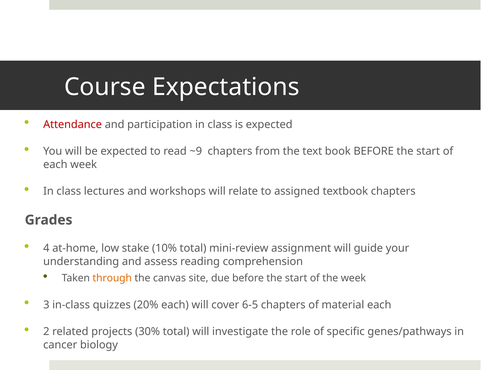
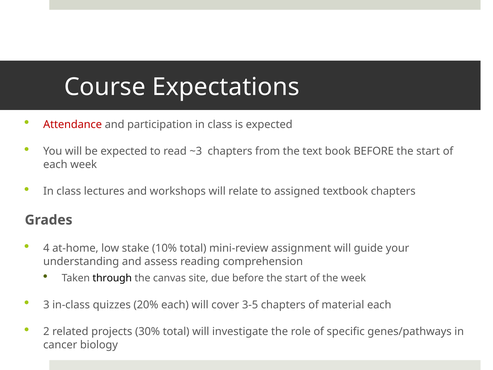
~9: ~9 -> ~3
through colour: orange -> black
6-5: 6-5 -> 3-5
